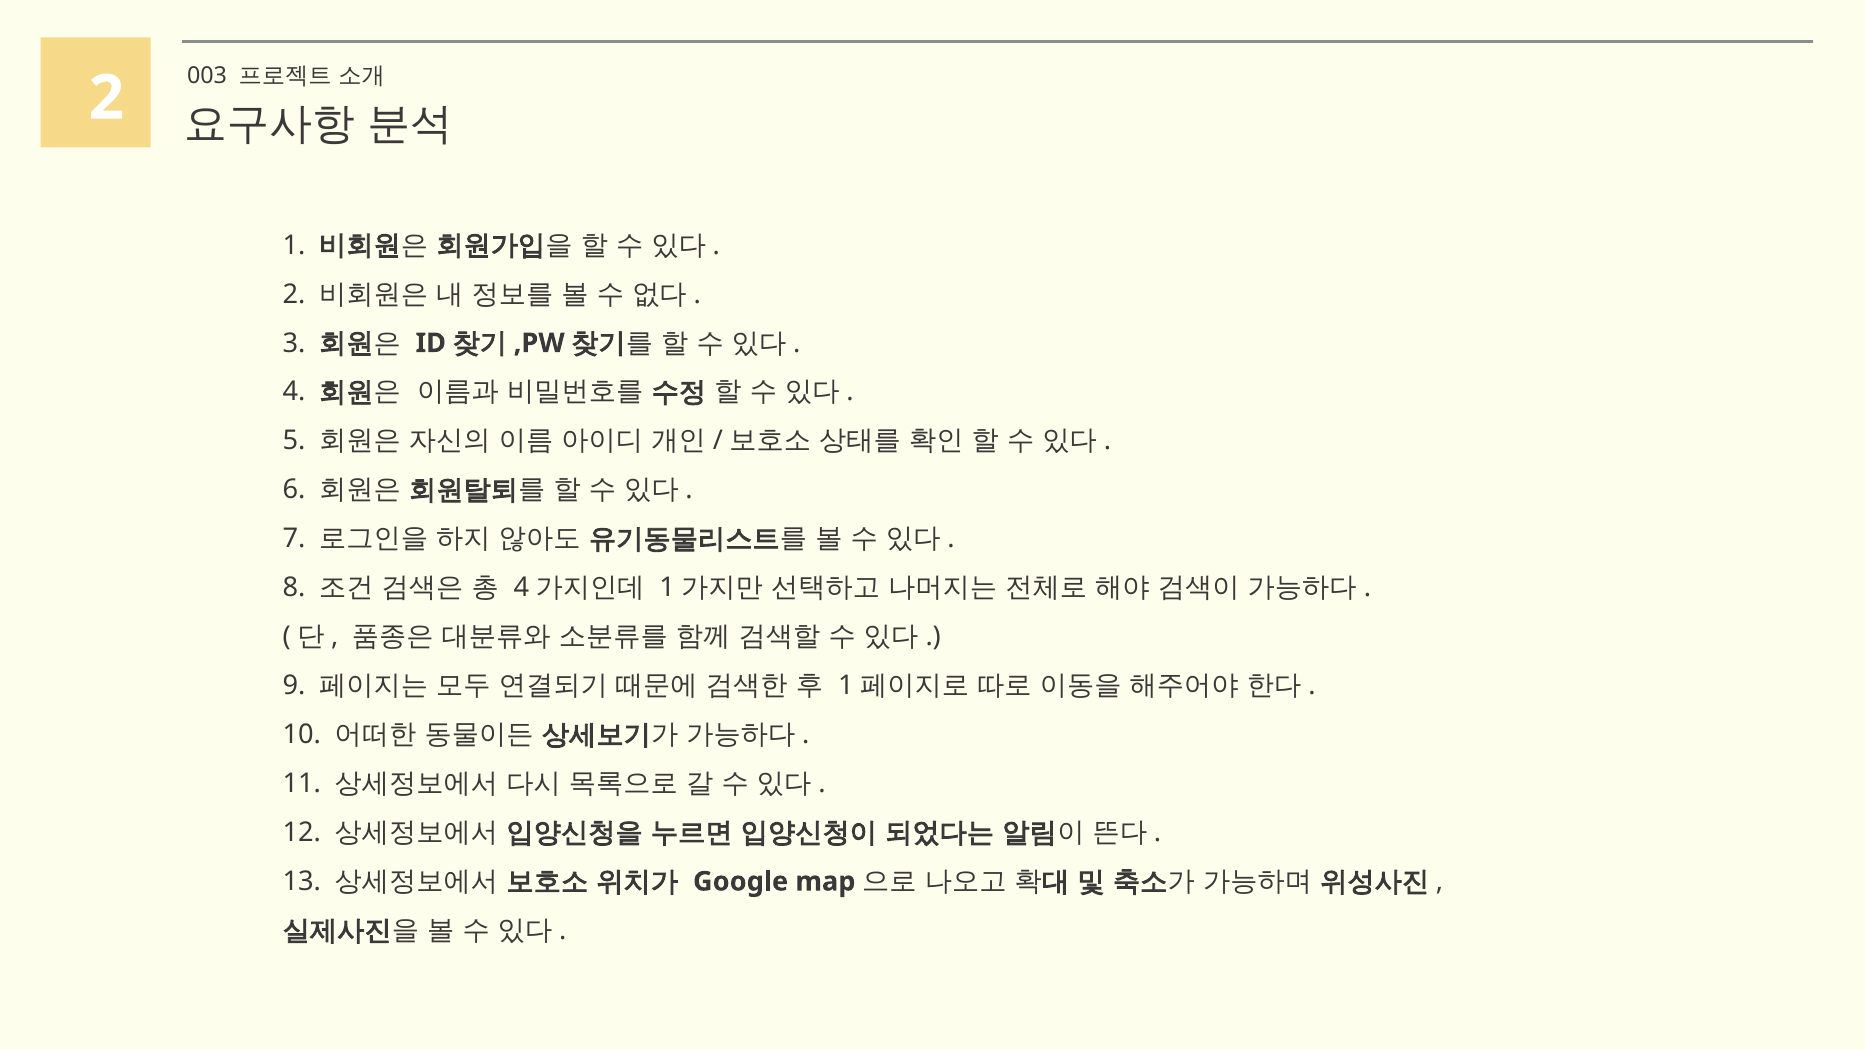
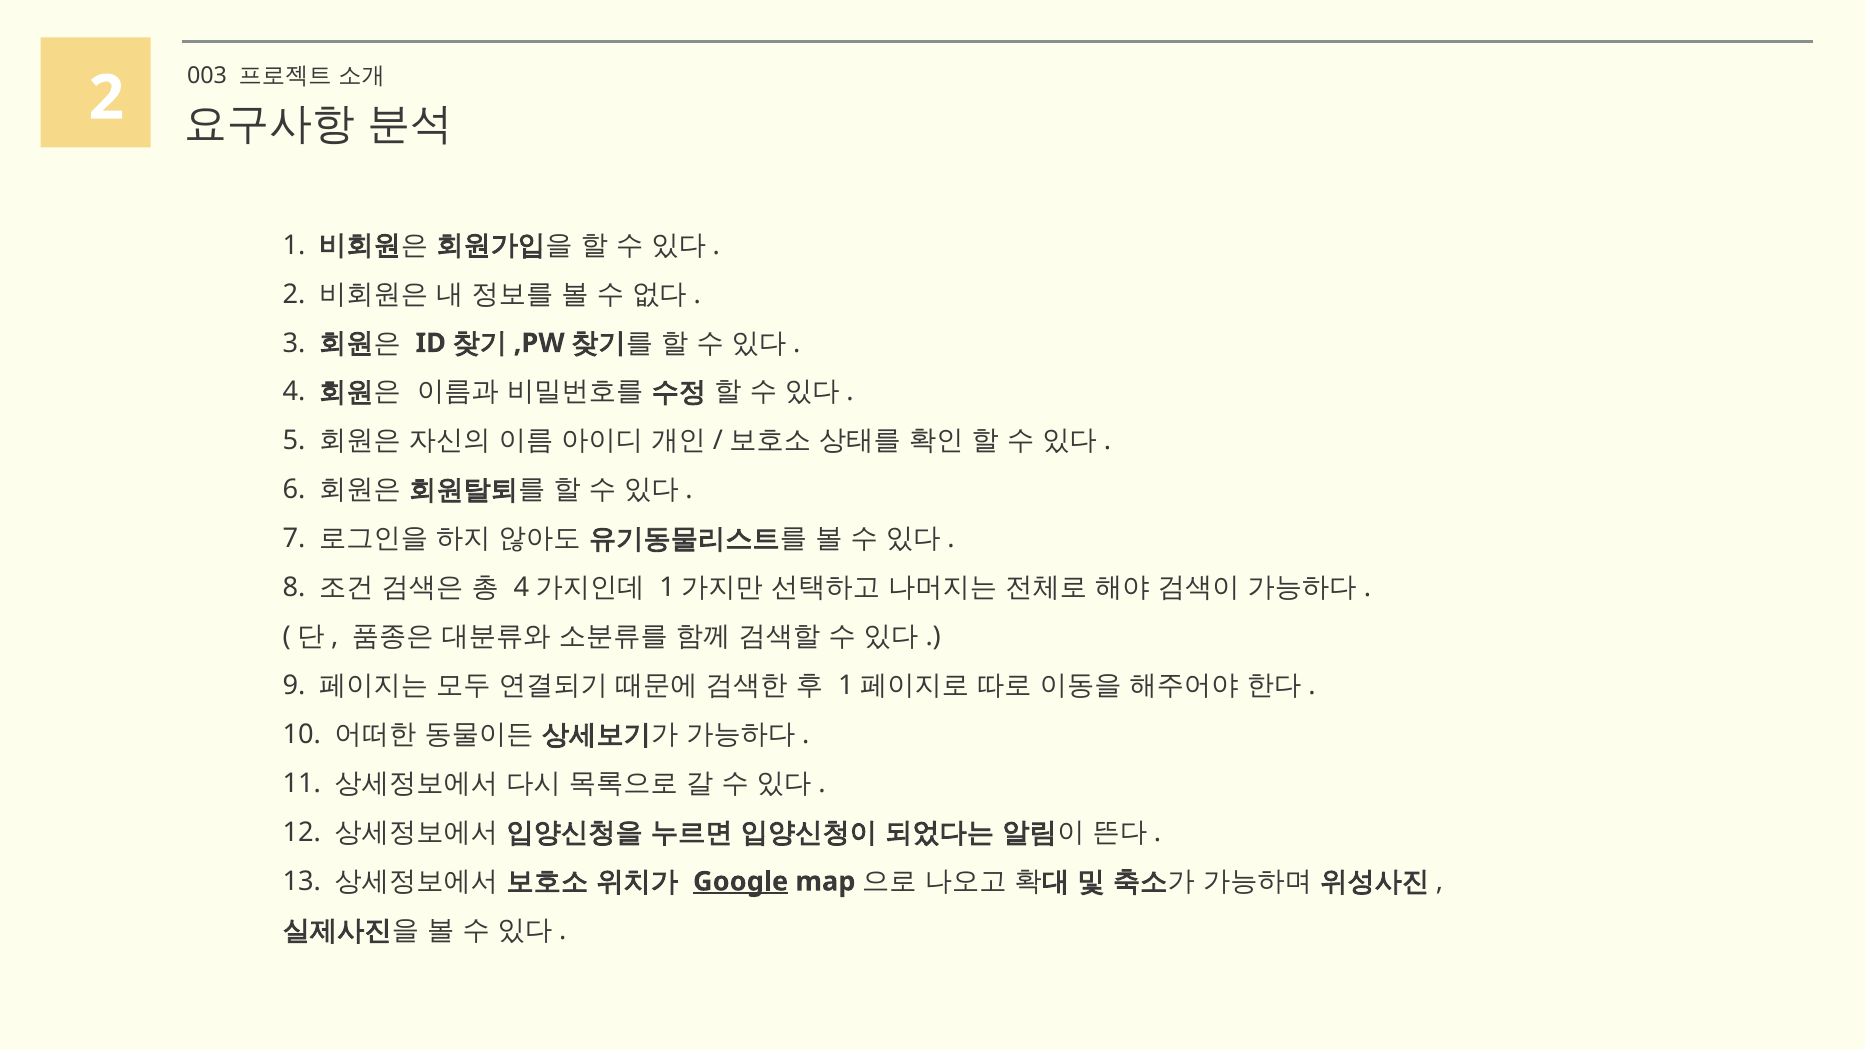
Google underline: none -> present
